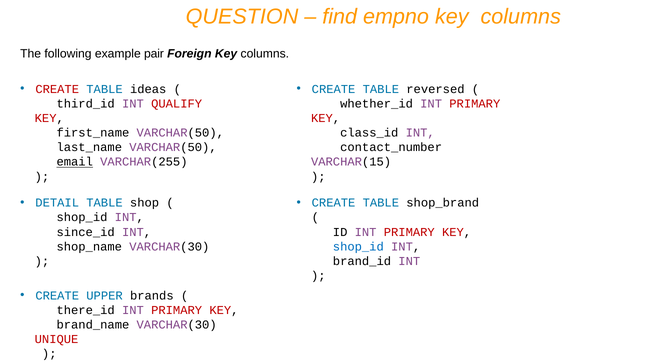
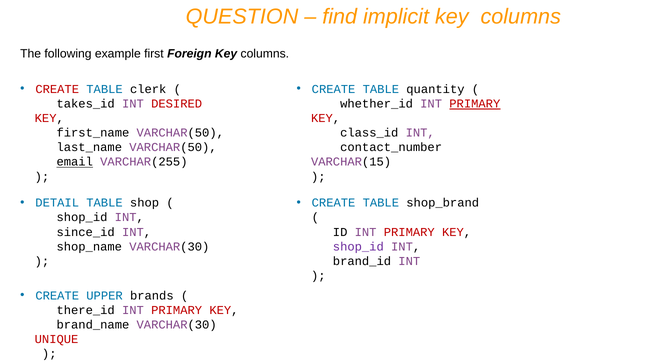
empno: empno -> implicit
pair: pair -> first
ideas: ideas -> clerk
reversed: reversed -> quantity
third_id: third_id -> takes_id
QUALIFY: QUALIFY -> DESIRED
PRIMARY at (475, 104) underline: none -> present
shop_id at (358, 247) colour: blue -> purple
